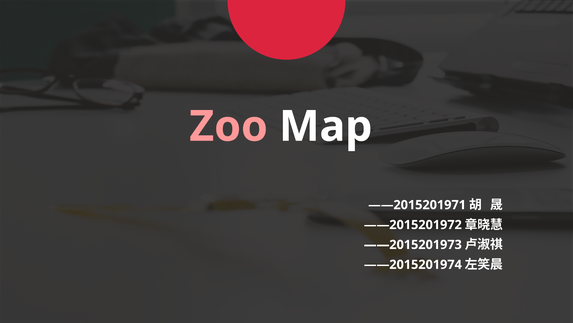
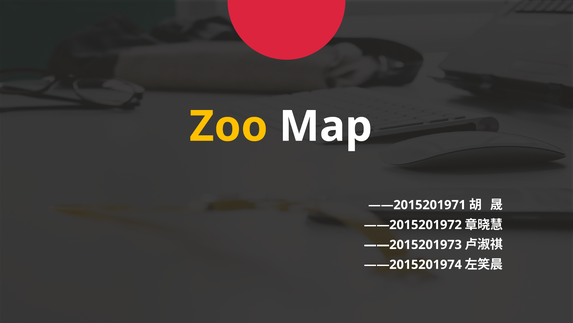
Zoo colour: pink -> yellow
